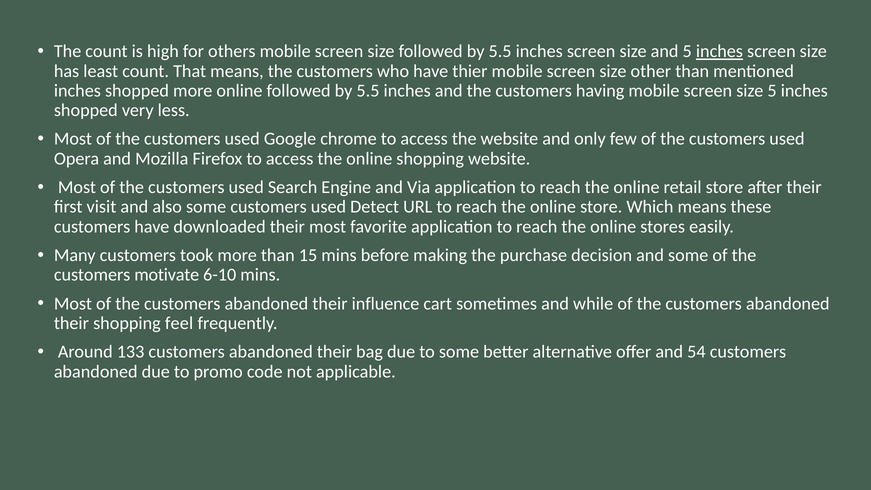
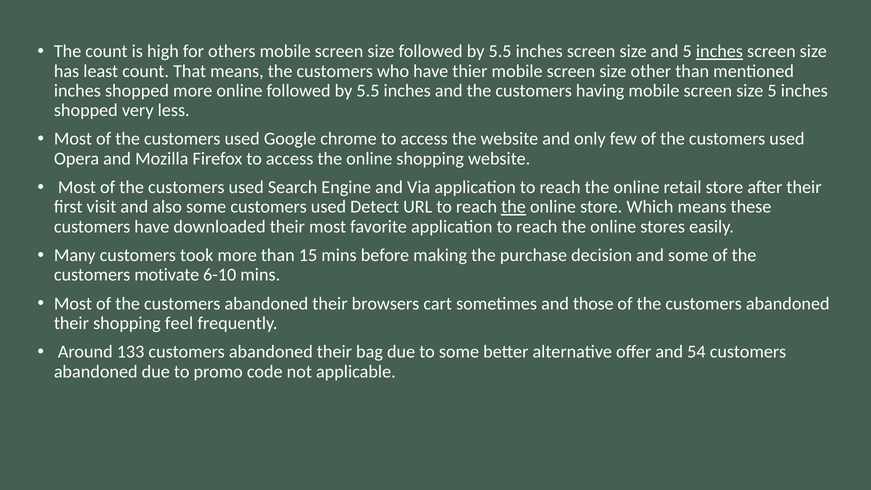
the at (514, 207) underline: none -> present
influence: influence -> browsers
while: while -> those
